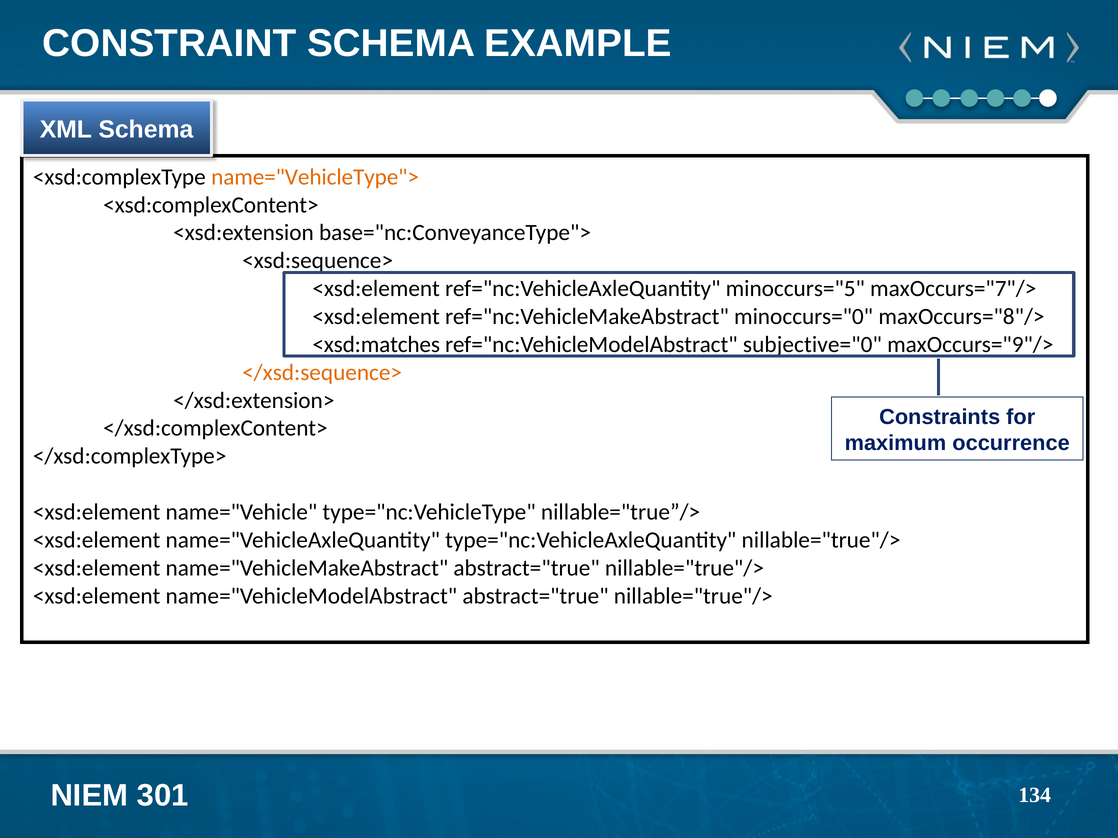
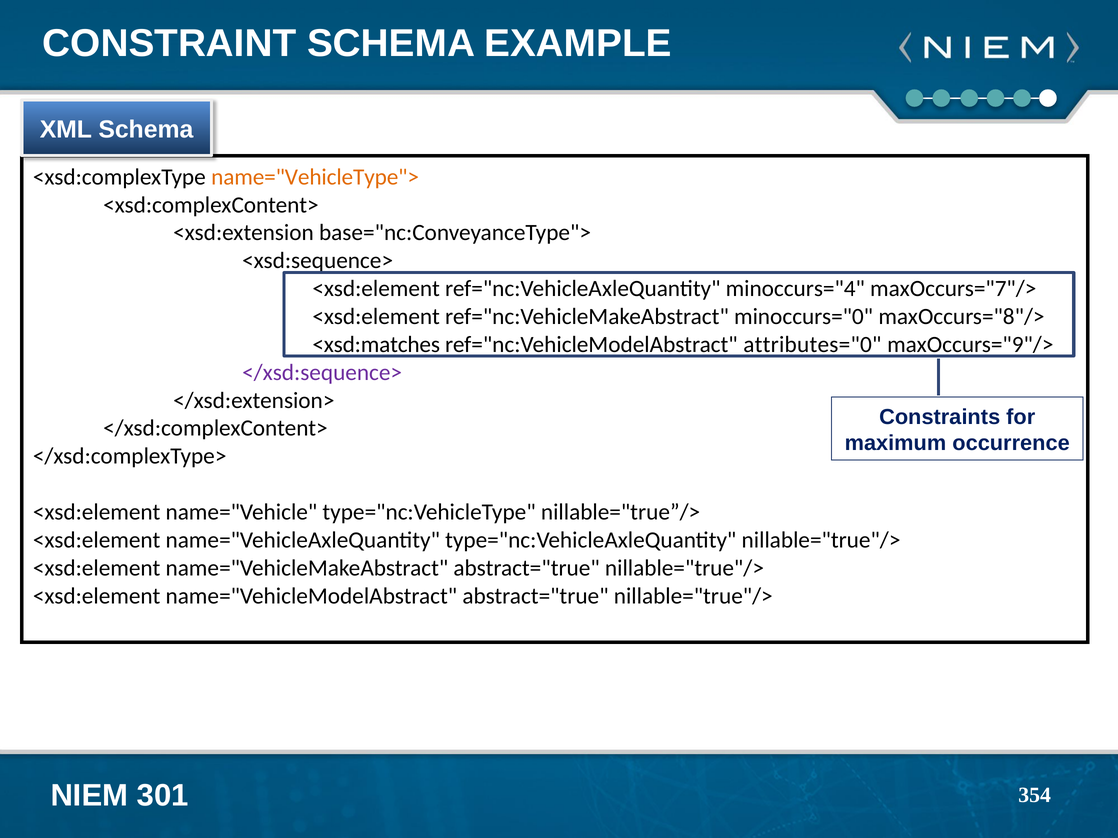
minoccurs="5: minoccurs="5 -> minoccurs="4
subjective="0: subjective="0 -> attributes="0
</xsd:sequence> colour: orange -> purple
134: 134 -> 354
